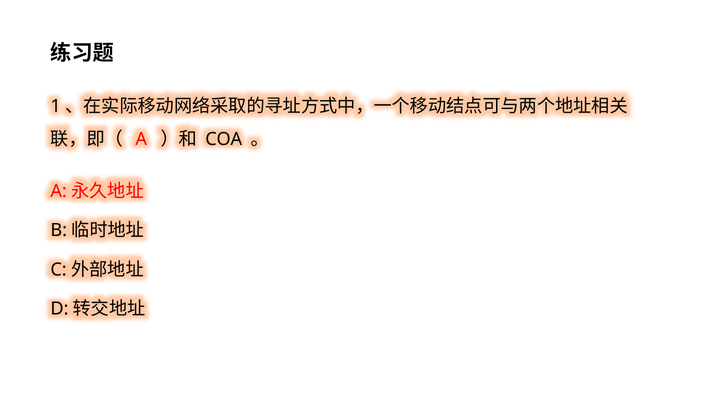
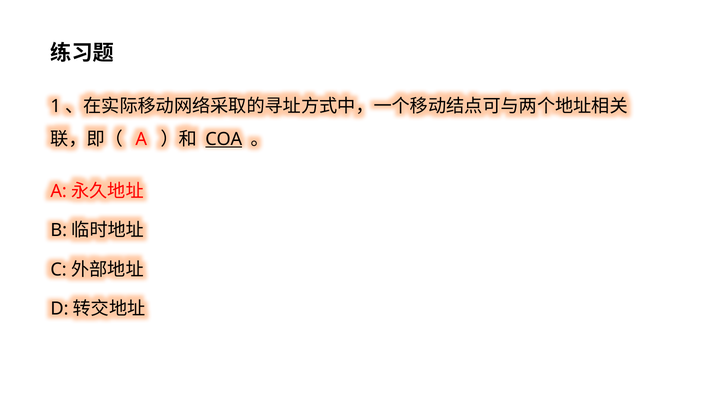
COA underline: none -> present
